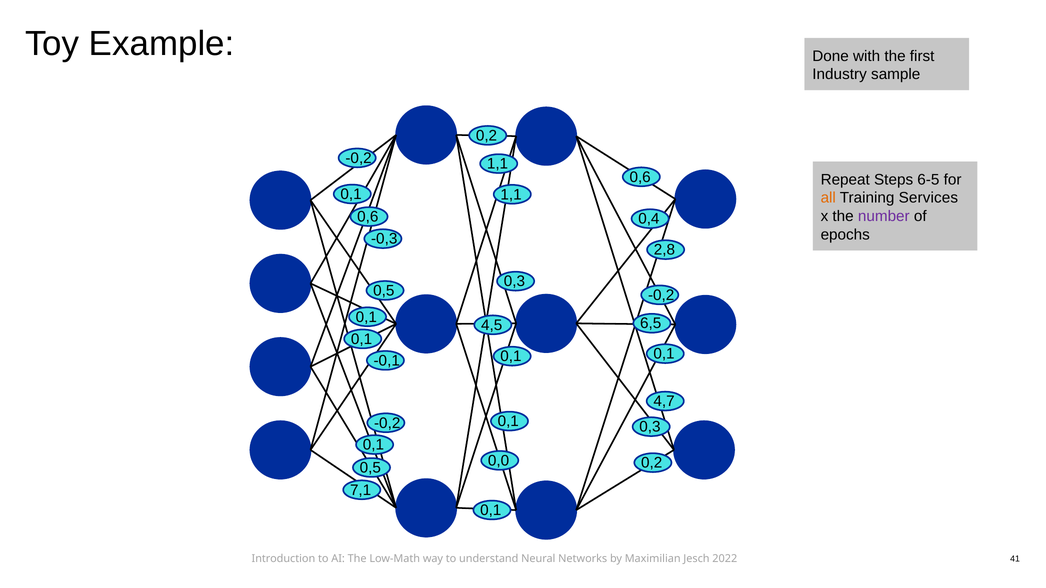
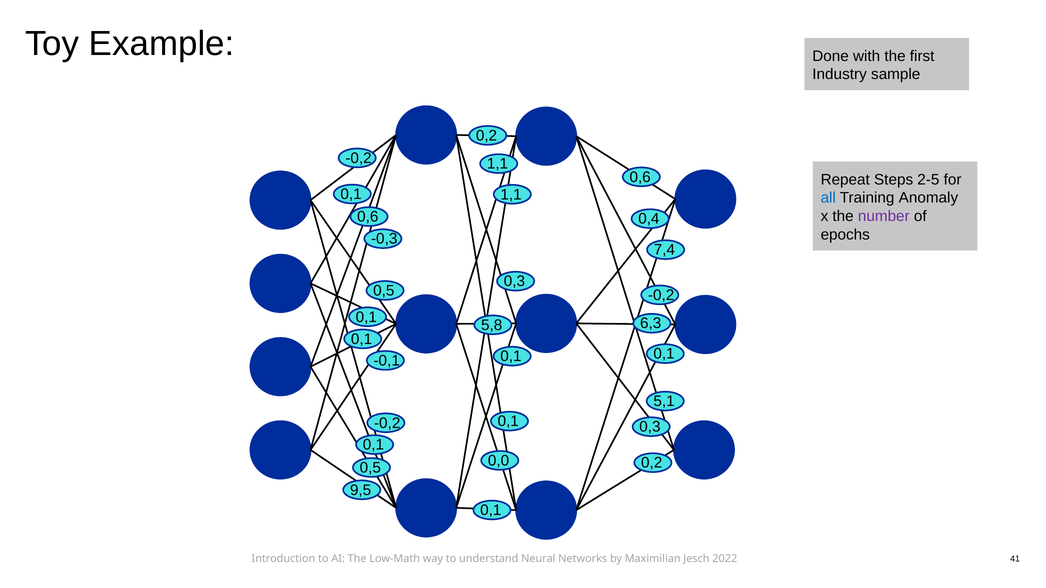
6-5: 6-5 -> 2-5
all colour: orange -> blue
Services: Services -> Anomaly
2,8: 2,8 -> 7,4
6,5: 6,5 -> 6,3
4,5: 4,5 -> 5,8
4,7: 4,7 -> 5,1
7,1: 7,1 -> 9,5
